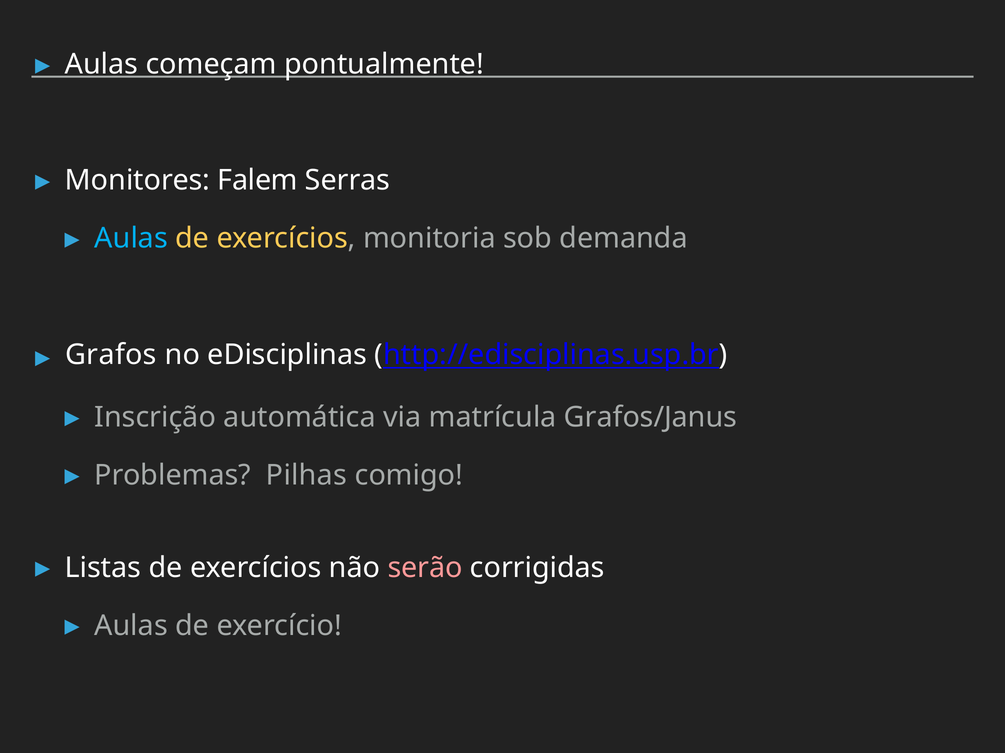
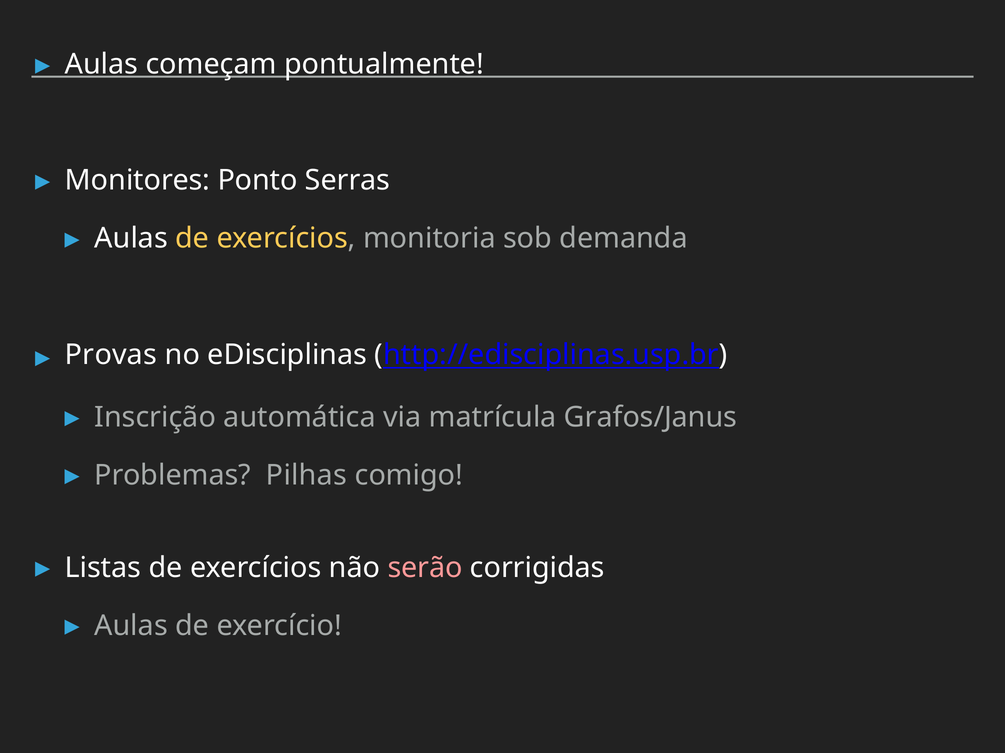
Falem: Falem -> Ponto
Aulas at (131, 239) colour: light blue -> white
Grafos: Grafos -> Provas
